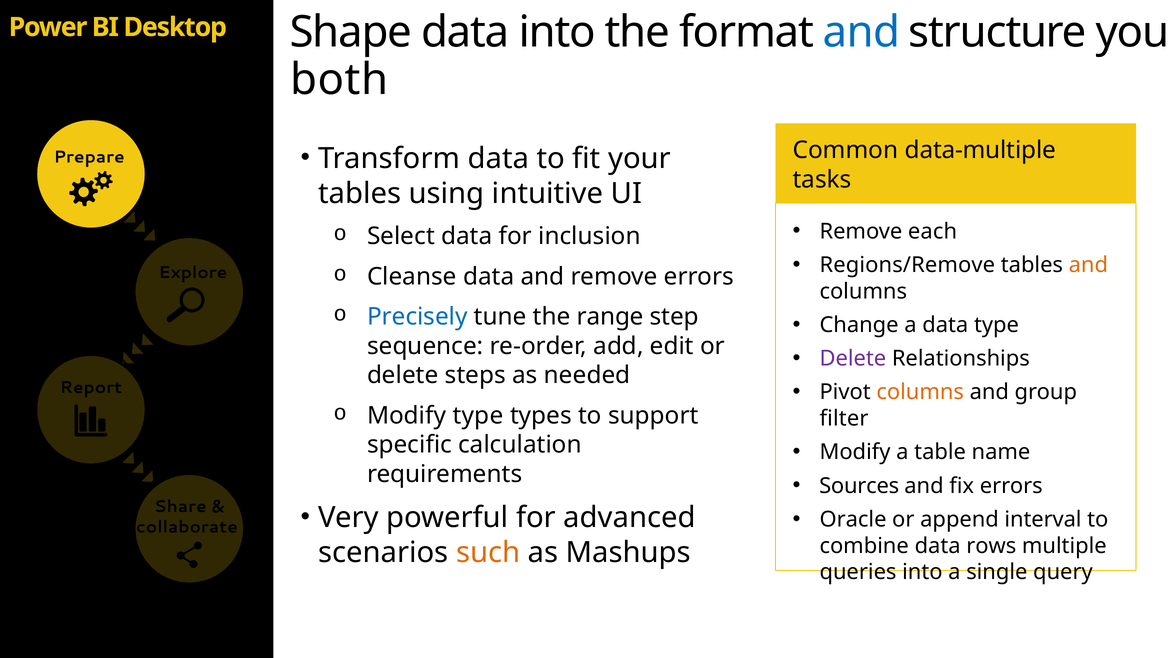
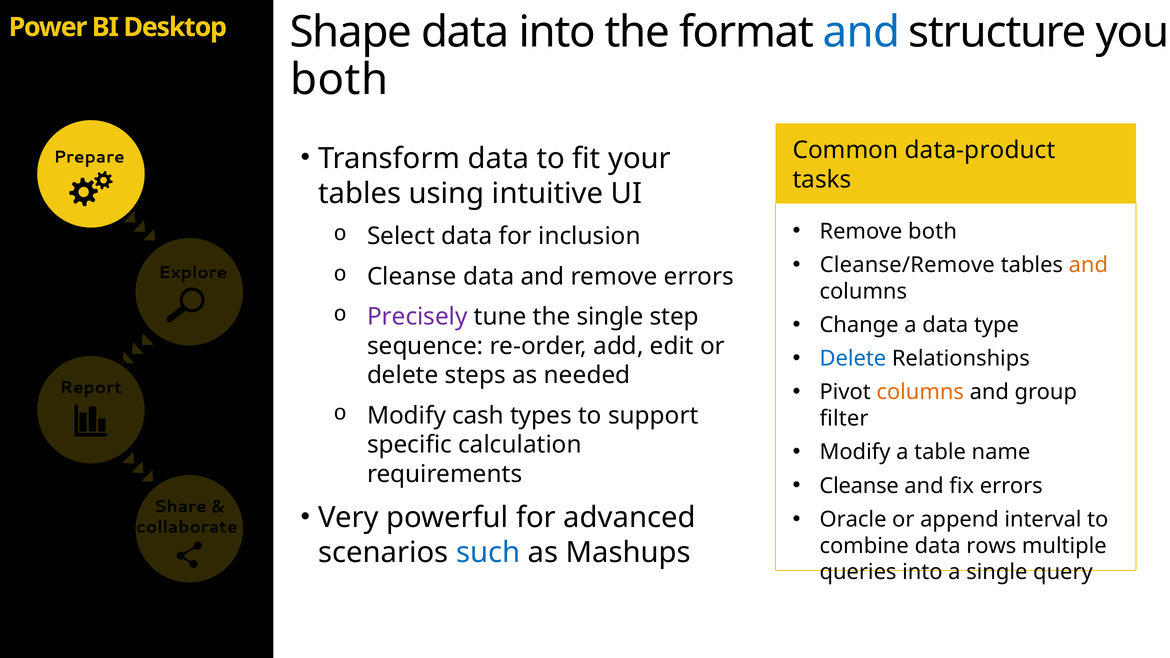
data-multiple: data-multiple -> data-product
Remove each: each -> both
Regions/Remove: Regions/Remove -> Cleanse/Remove
Precisely colour: blue -> purple
the range: range -> single
Delete at (853, 359) colour: purple -> blue
Modify type: type -> cash
Sources at (859, 486): Sources -> Cleanse
such colour: orange -> blue
